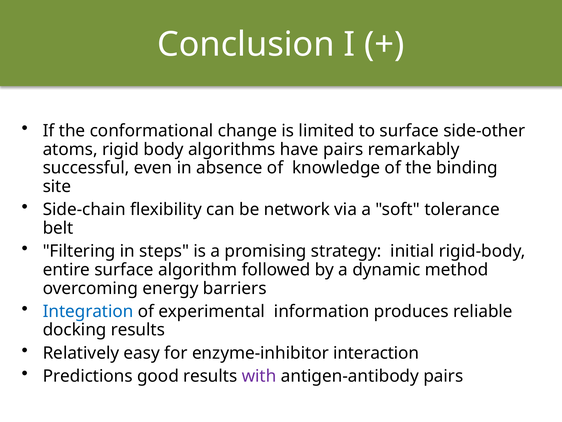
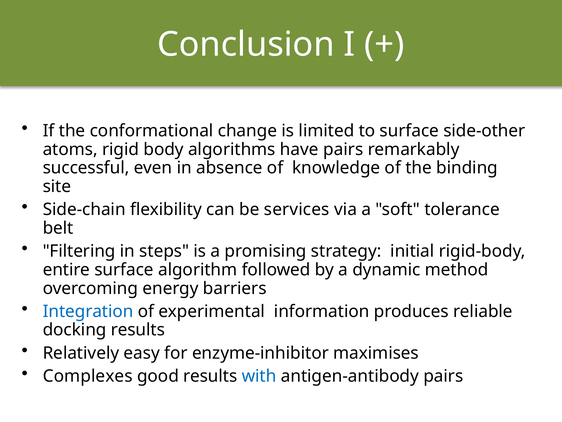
network: network -> services
interaction: interaction -> maximises
Predictions: Predictions -> Complexes
with colour: purple -> blue
